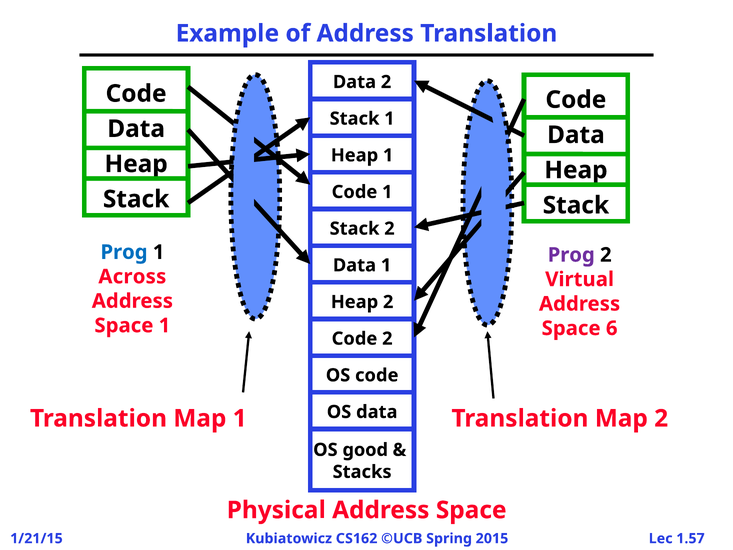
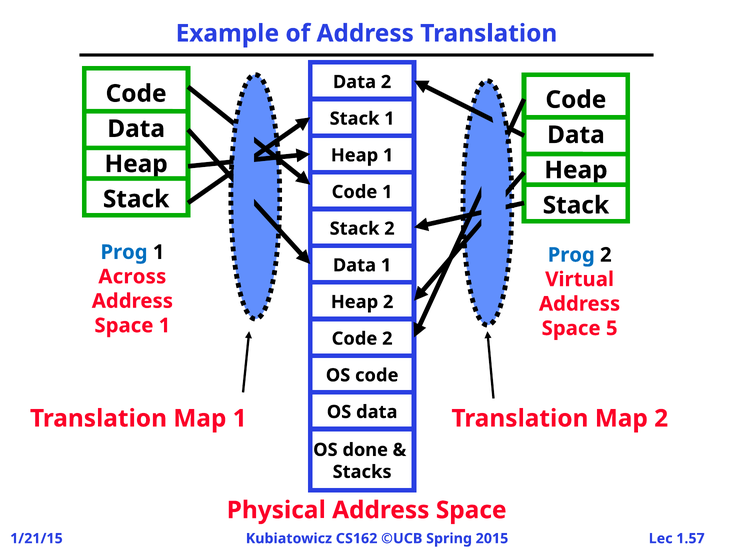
Prog at (571, 255) colour: purple -> blue
6: 6 -> 5
good: good -> done
